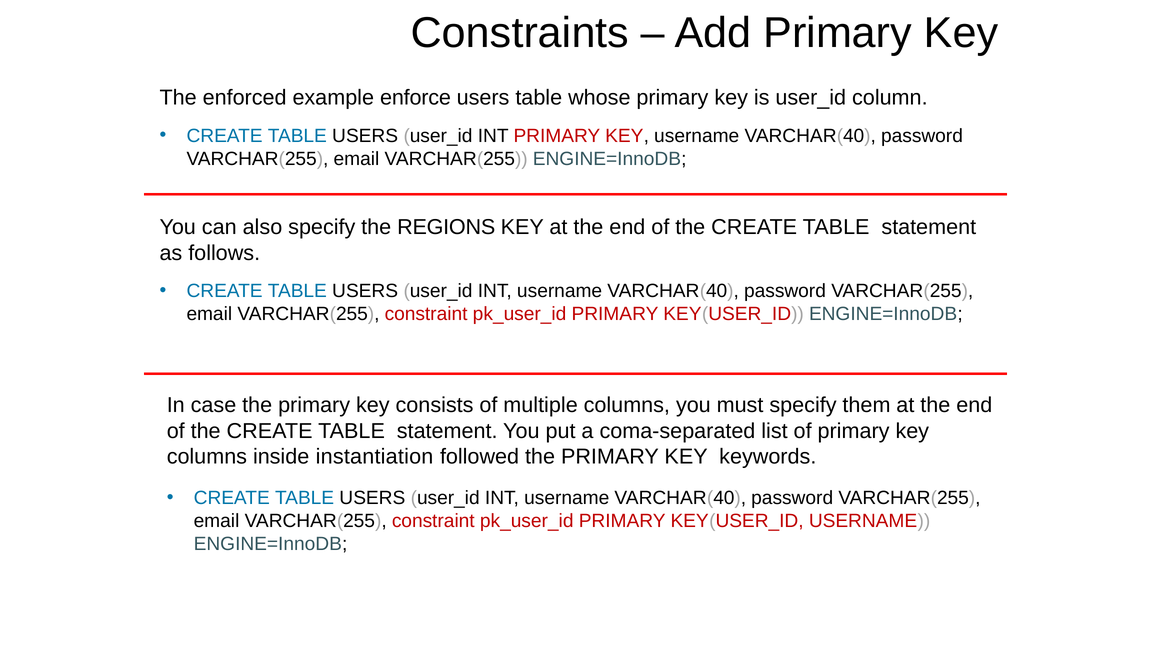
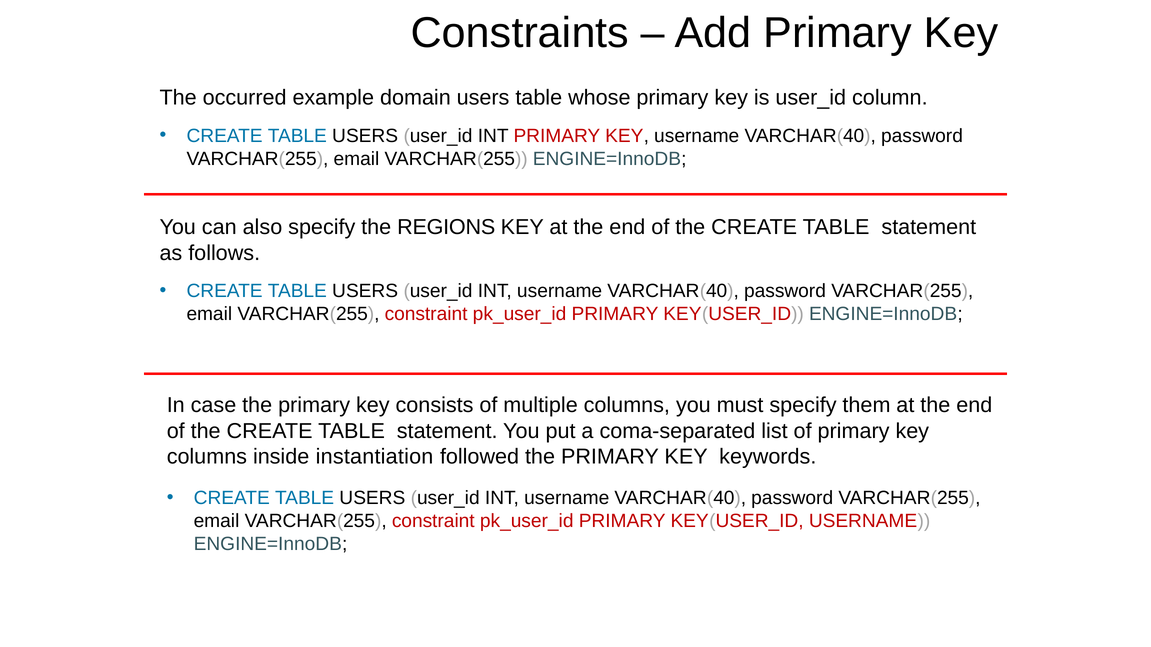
enforced: enforced -> occurred
enforce: enforce -> domain
